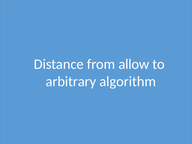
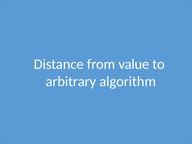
allow: allow -> value
